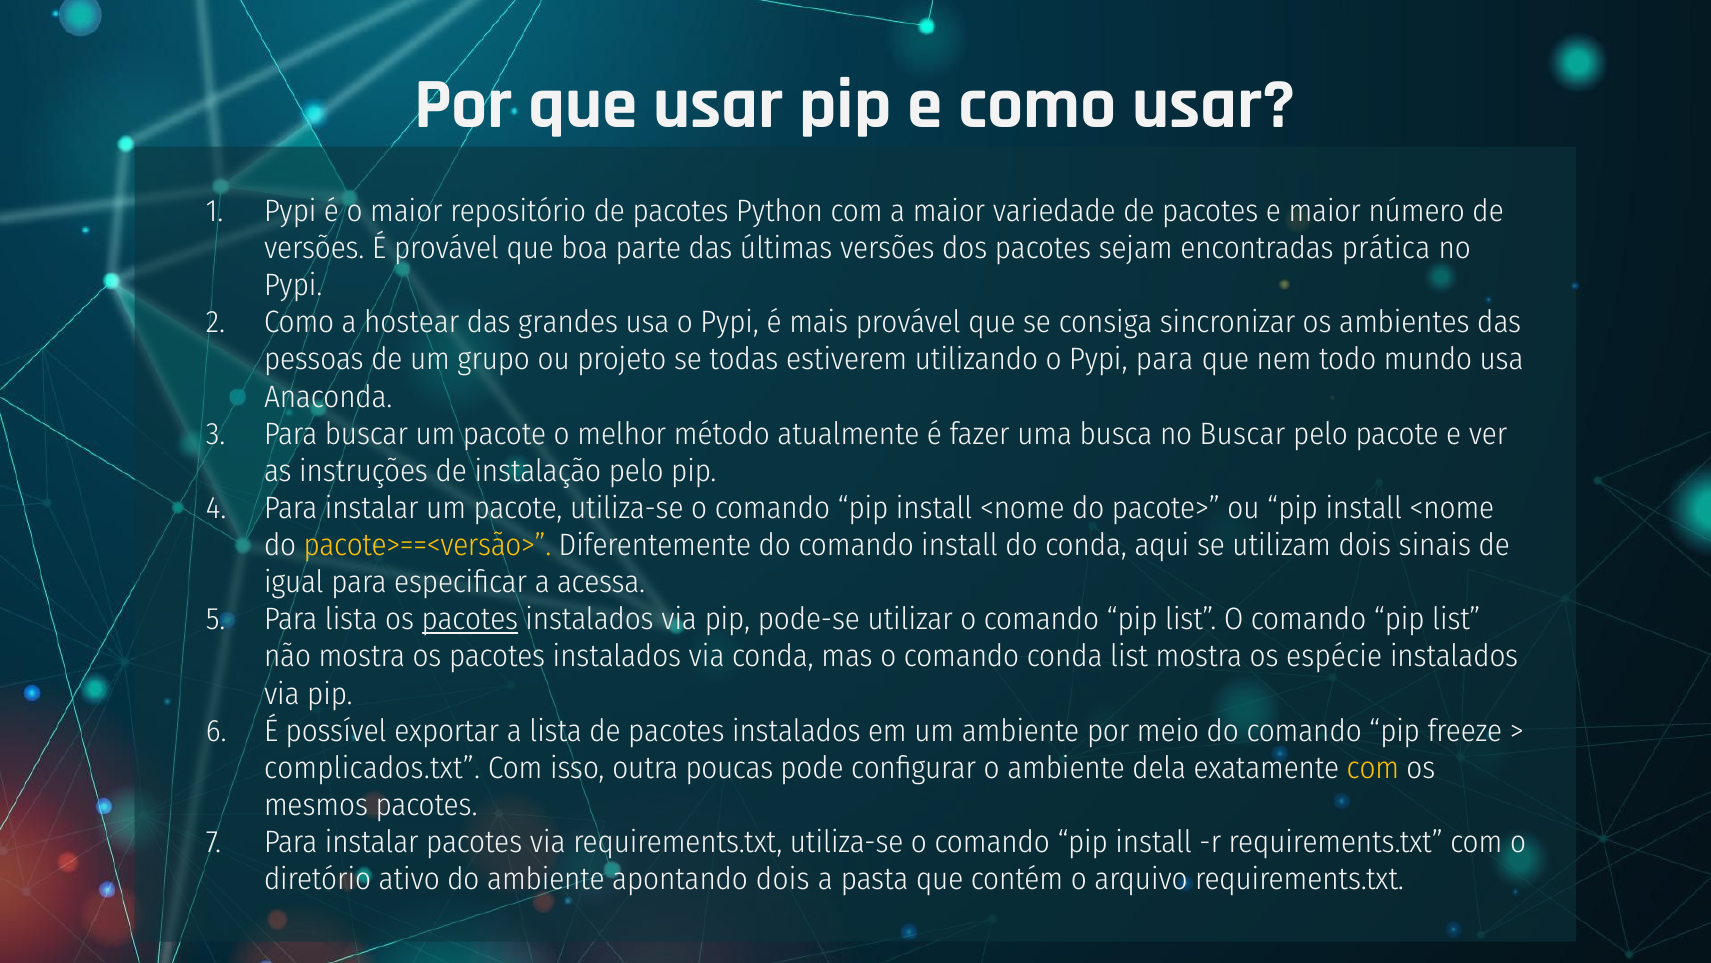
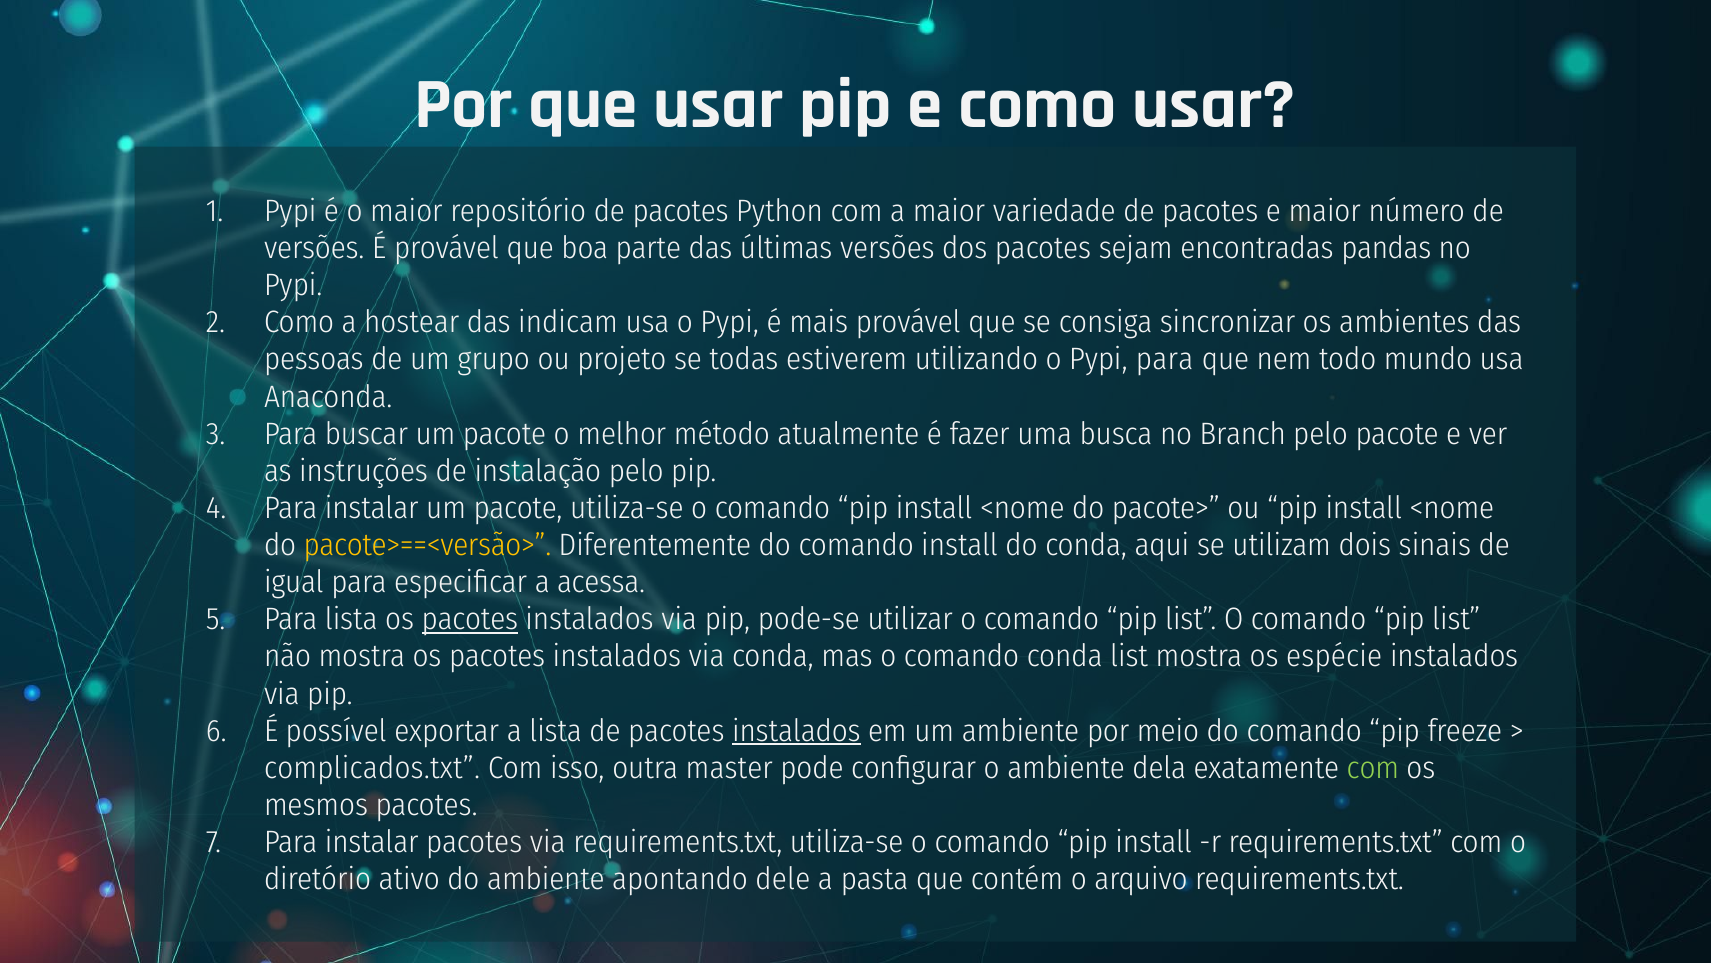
prática: prática -> pandas
grandes: grandes -> indicam
no Buscar: Buscar -> Branch
instalados at (796, 731) underline: none -> present
poucas: poucas -> master
com at (1373, 768) colour: yellow -> light green
apontando dois: dois -> dele
